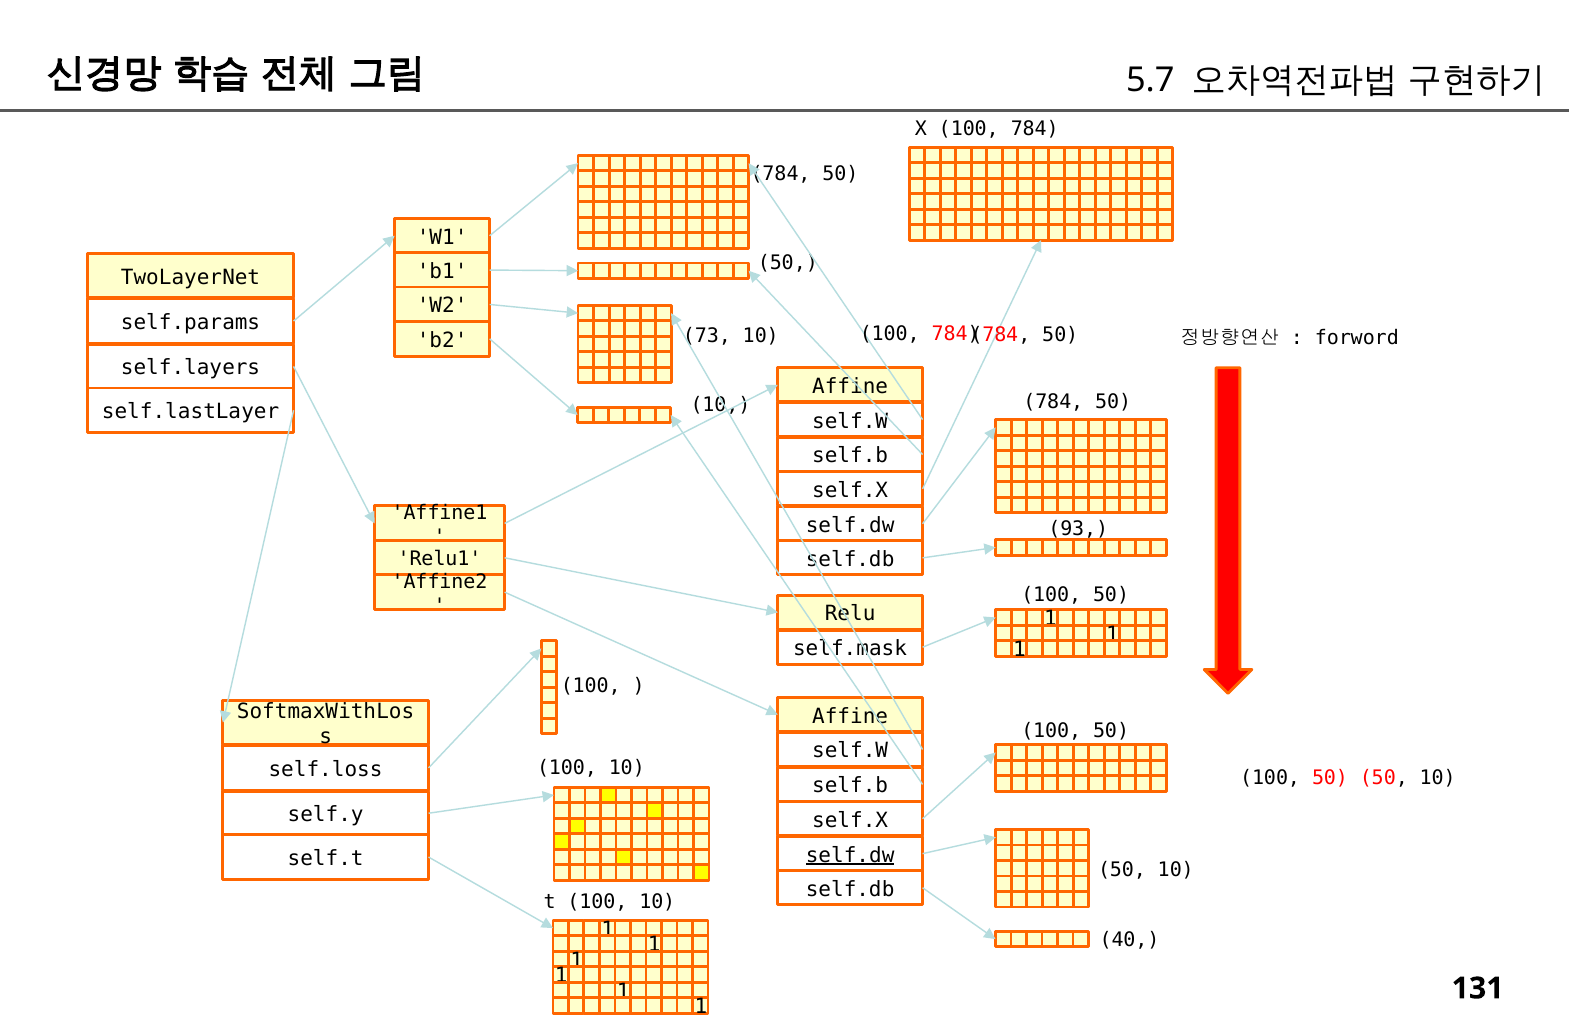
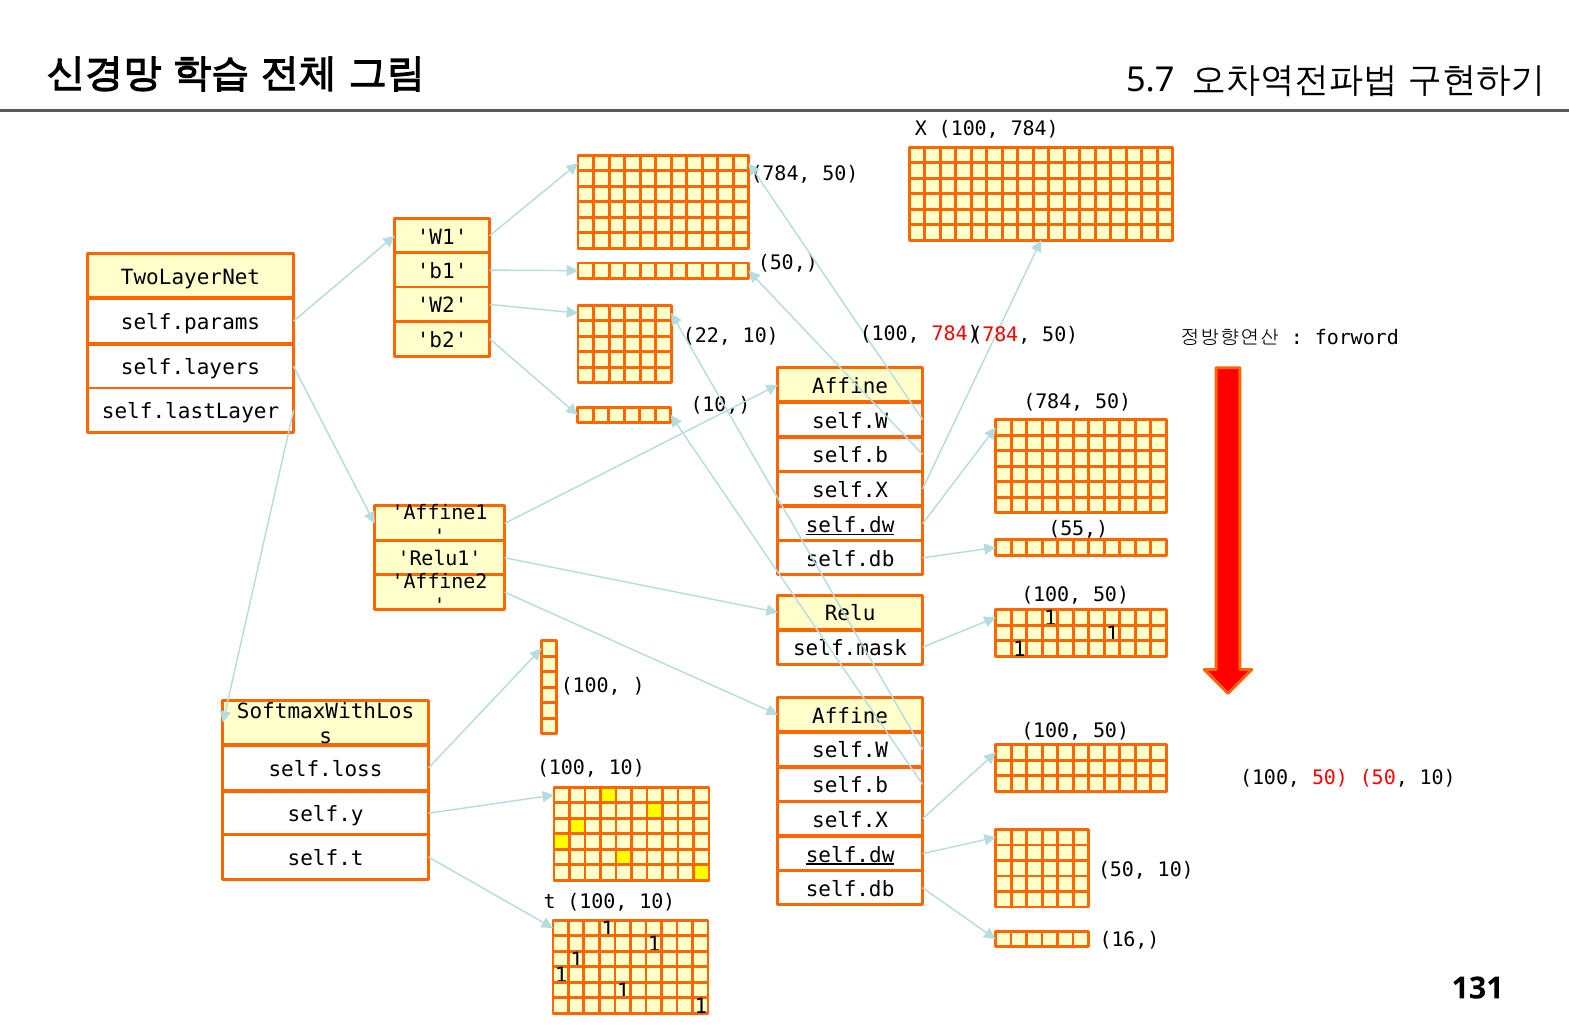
73: 73 -> 22
self.dw at (850, 526) underline: none -> present
93: 93 -> 55
40: 40 -> 16
